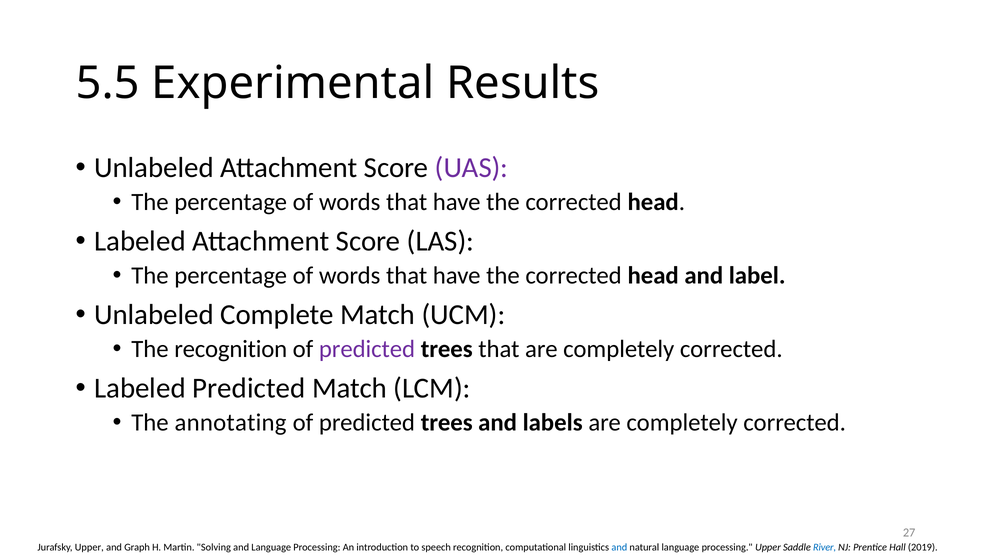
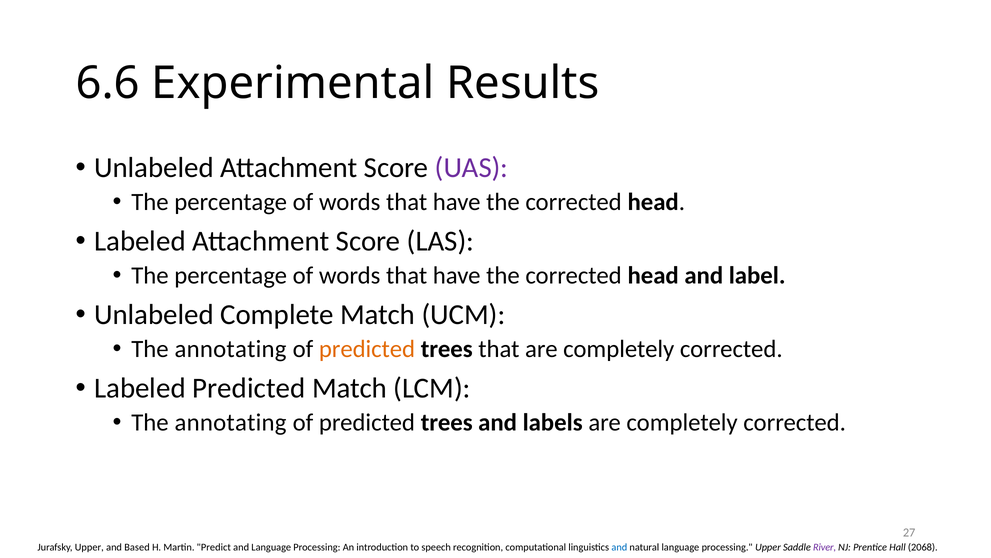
5.5: 5.5 -> 6.6
recognition at (231, 349): recognition -> annotating
predicted at (367, 349) colour: purple -> orange
Graph: Graph -> Based
Solving: Solving -> Predict
River colour: blue -> purple
2019: 2019 -> 2068
